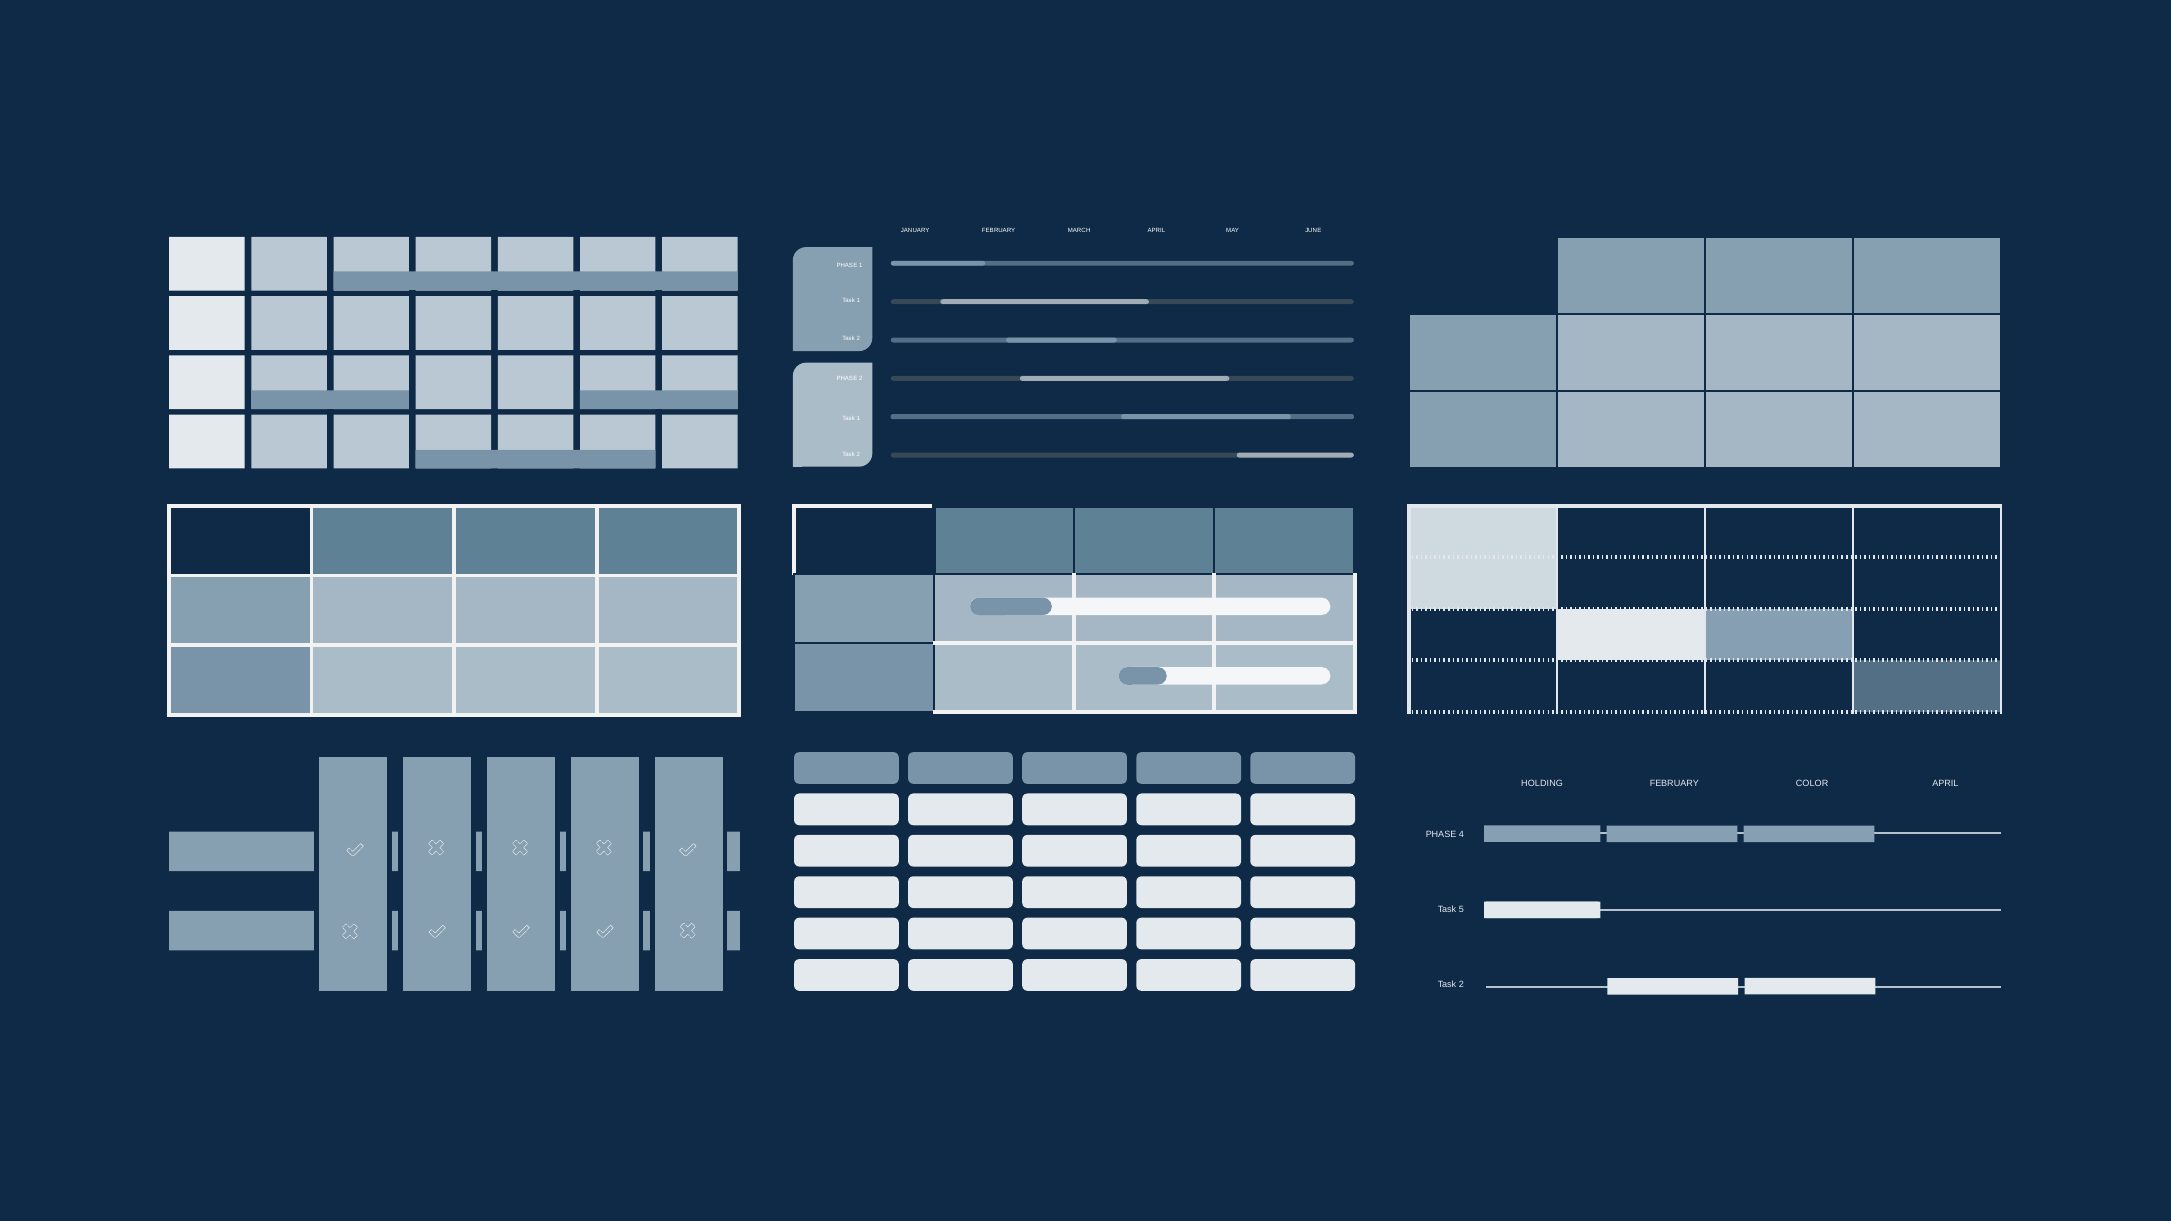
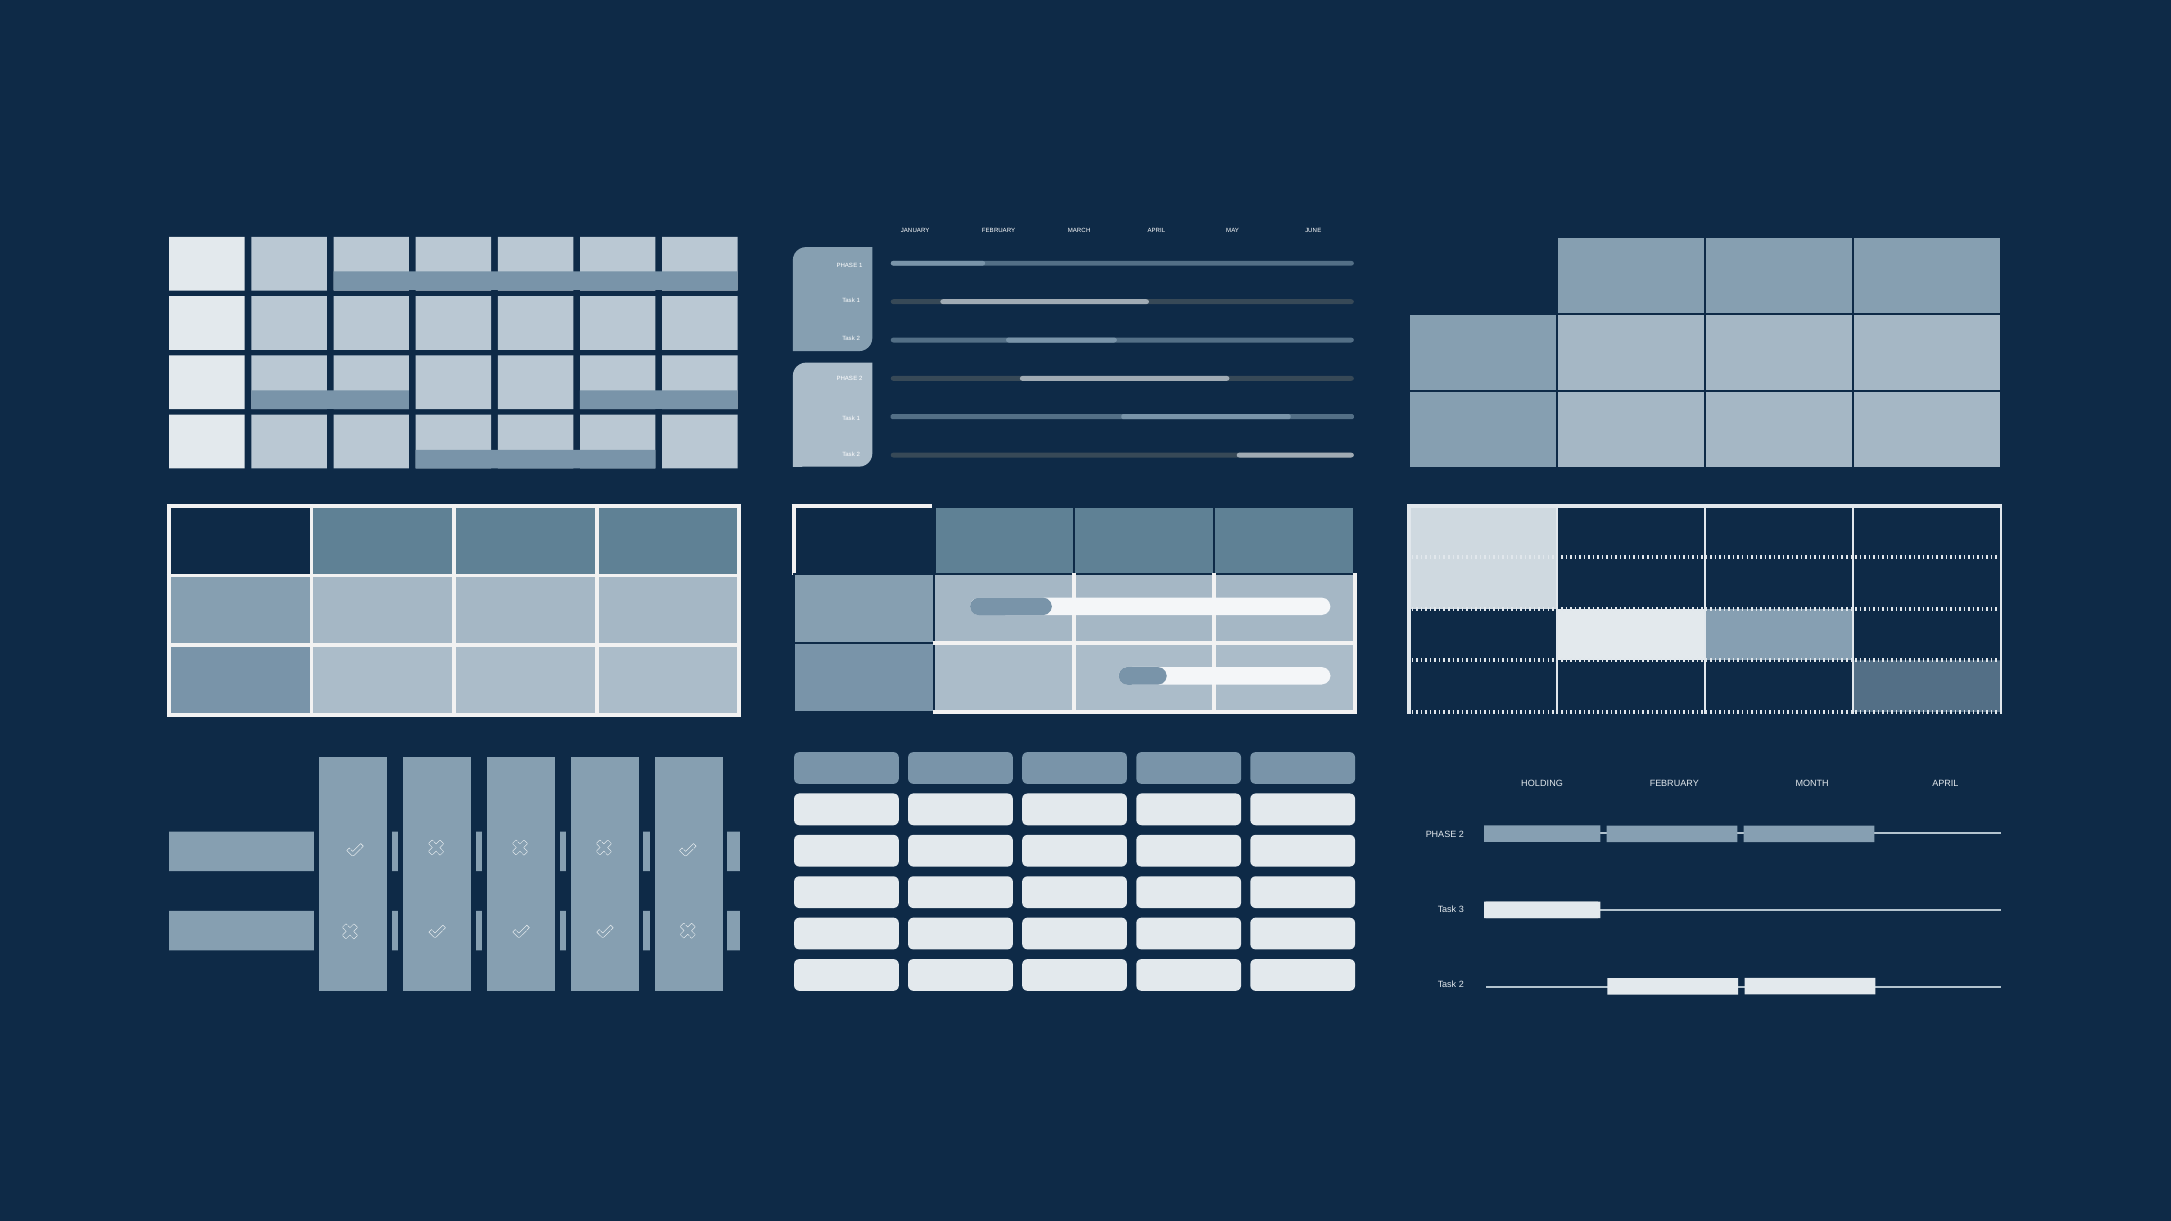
COLOR: COLOR -> MONTH
4 at (1461, 834): 4 -> 2
5: 5 -> 3
